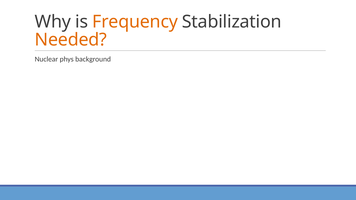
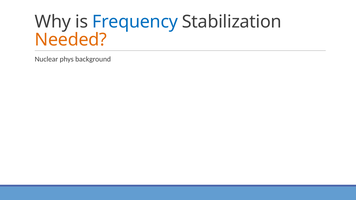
Frequency colour: orange -> blue
